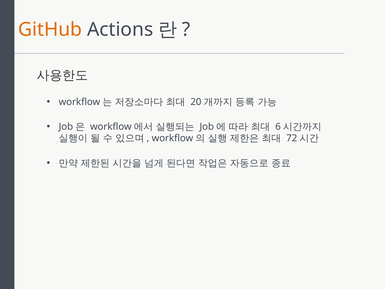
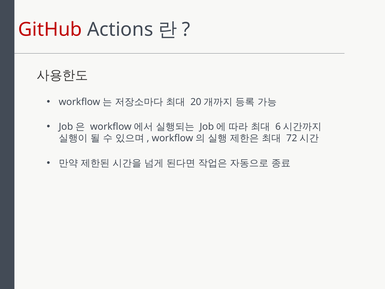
GitHub colour: orange -> red
